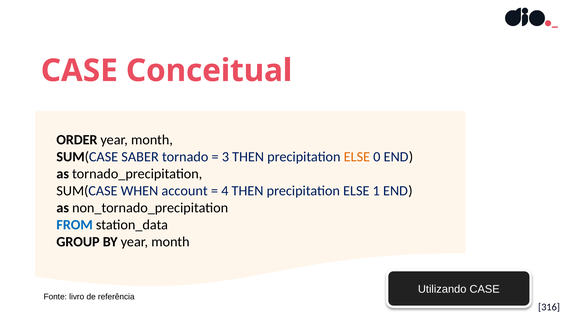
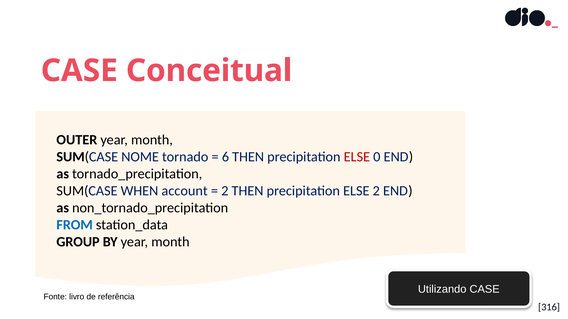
ORDER: ORDER -> OUTER
SABER: SABER -> NOME
3: 3 -> 6
ELSE at (357, 157) colour: orange -> red
4 at (225, 191): 4 -> 2
ELSE 1: 1 -> 2
